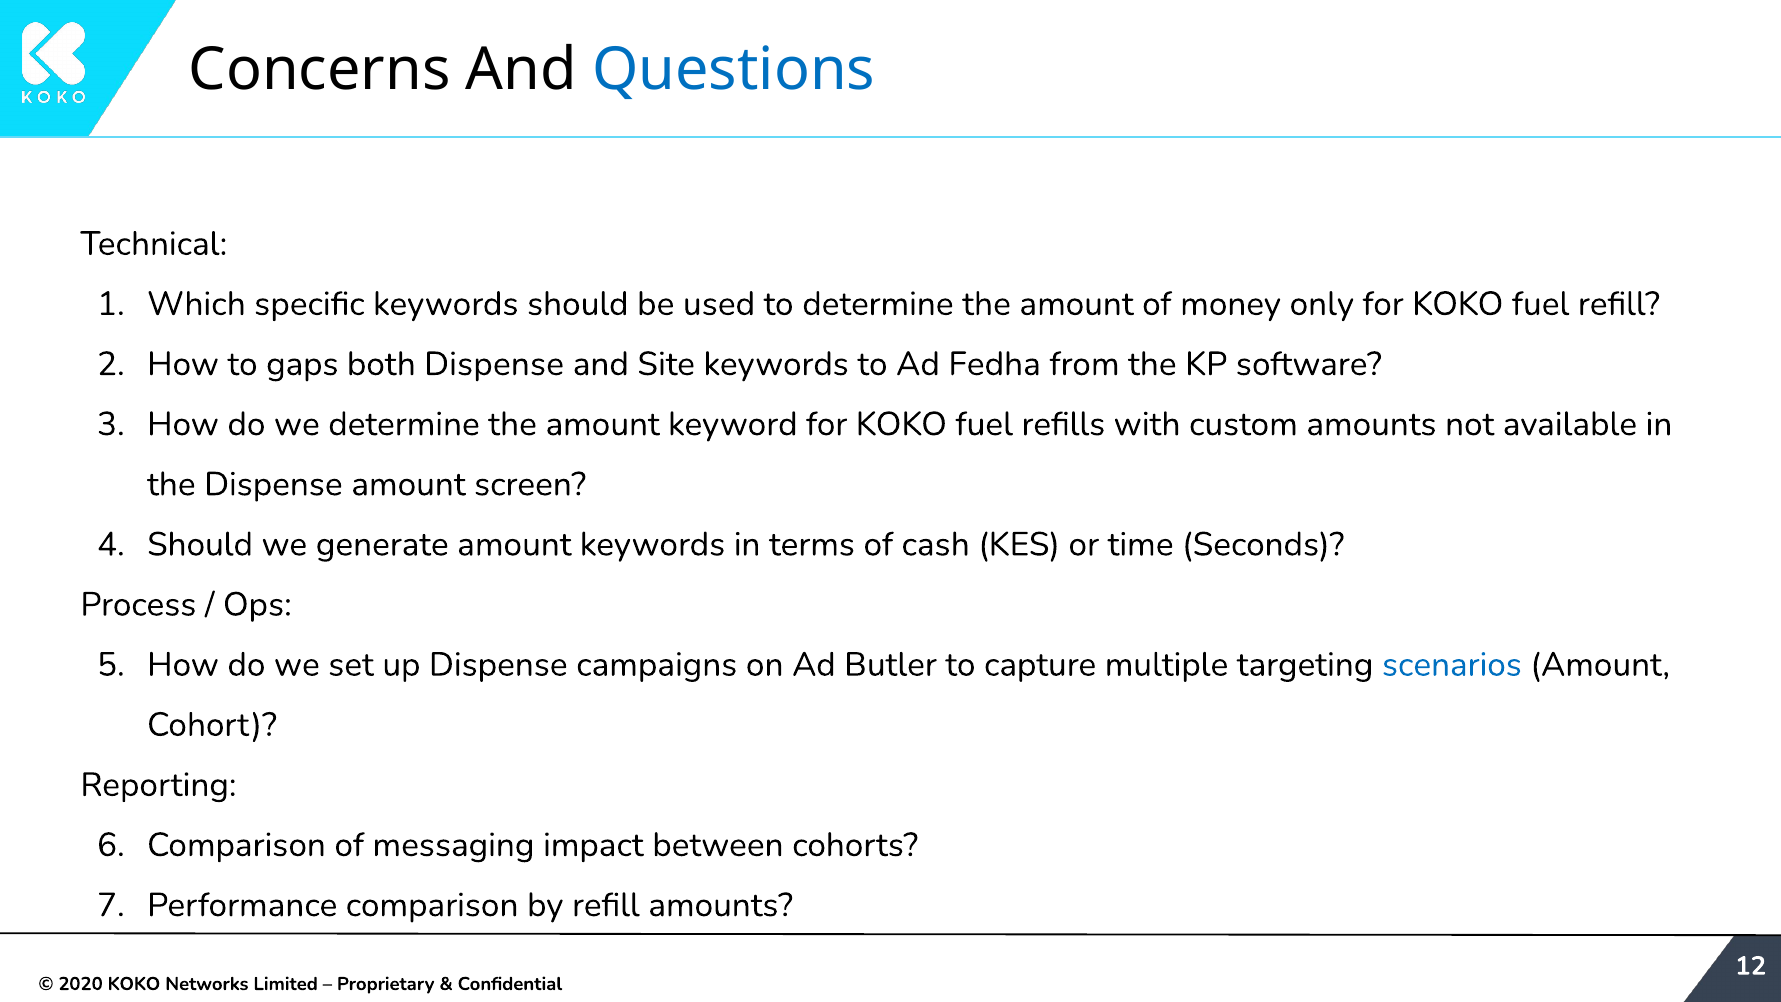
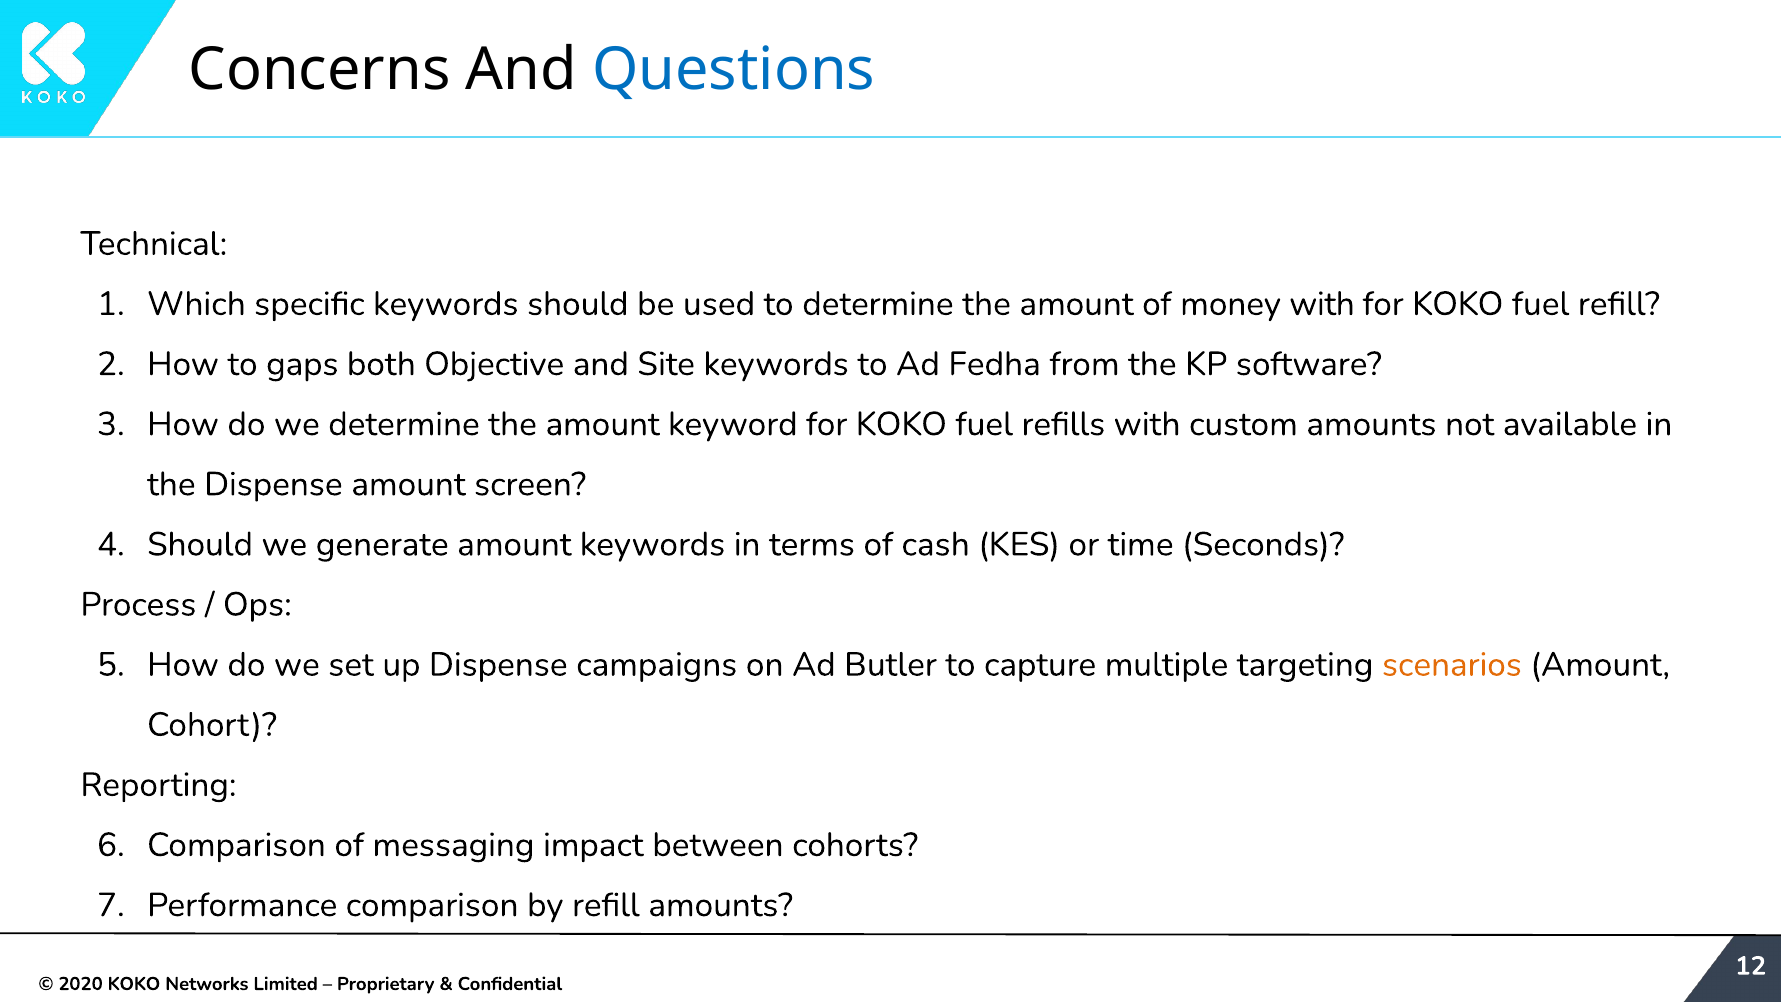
money only: only -> with
both Dispense: Dispense -> Objective
scenarios colour: blue -> orange
